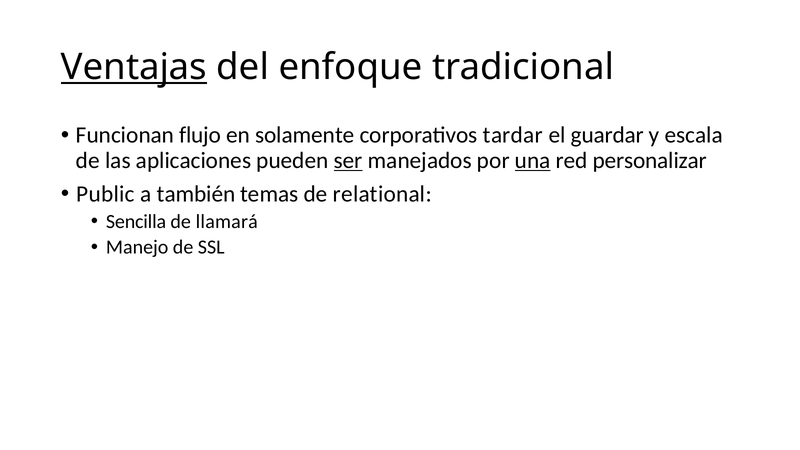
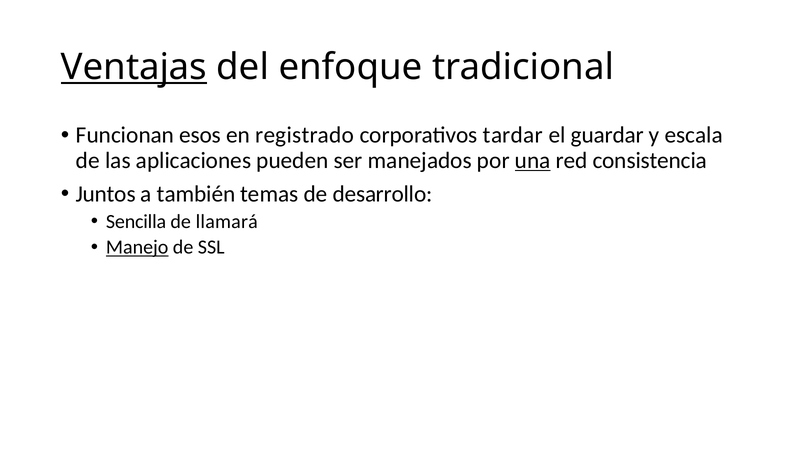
flujo: flujo -> esos
solamente: solamente -> registrado
ser underline: present -> none
personalizar: personalizar -> consistencia
Public: Public -> Juntos
relational: relational -> desarrollo
Manejo underline: none -> present
